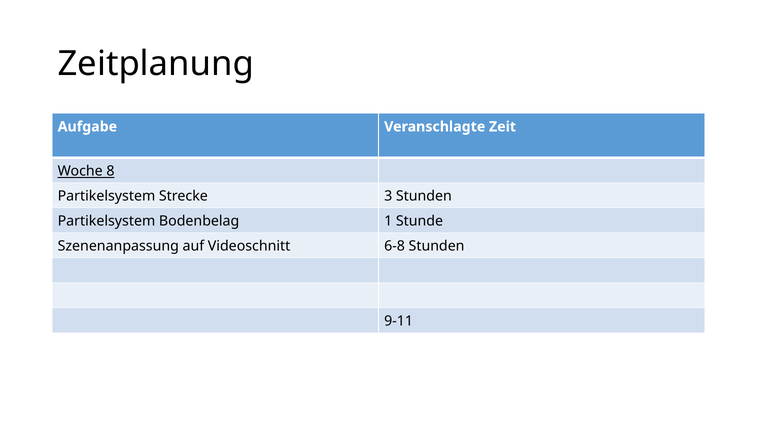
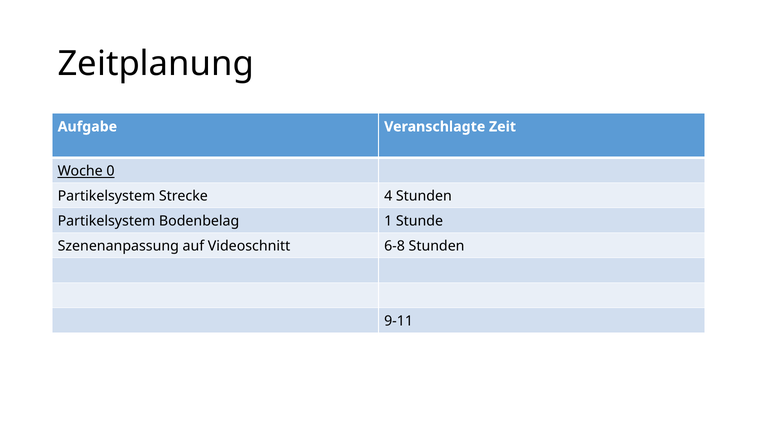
8: 8 -> 0
3: 3 -> 4
